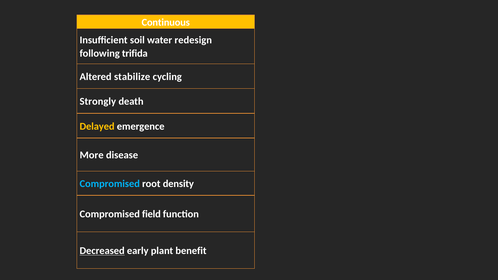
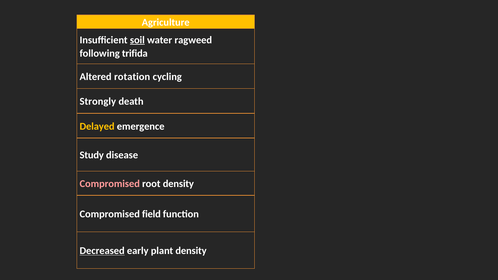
Continuous: Continuous -> Agriculture
soil underline: none -> present
redesign: redesign -> ragweed
stabilize: stabilize -> rotation
More: More -> Study
Compromised at (110, 184) colour: light blue -> pink
plant benefit: benefit -> density
